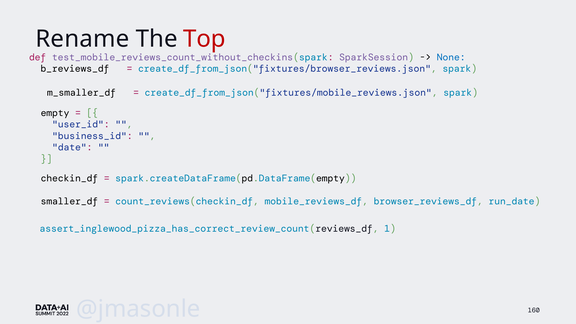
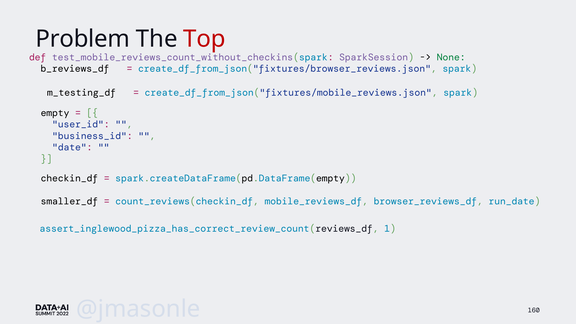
Rename: Rename -> Problem
None colour: blue -> green
m_smaller_df: m_smaller_df -> m_testing_df
